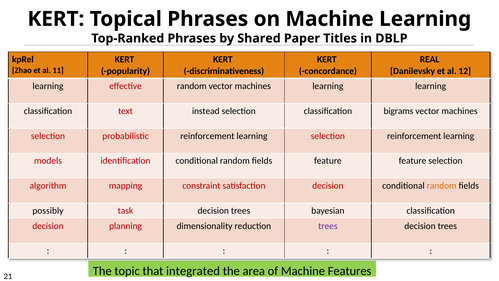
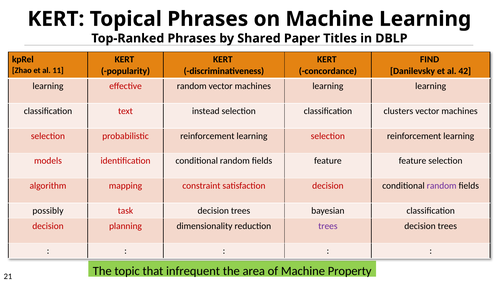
REAL: REAL -> FIND
12: 12 -> 42
bigrams: bigrams -> clusters
random at (442, 186) colour: orange -> purple
integrated: integrated -> infrequent
Features: Features -> Property
